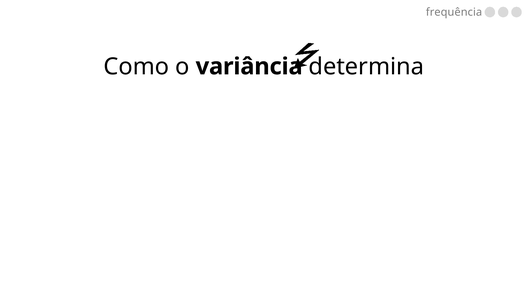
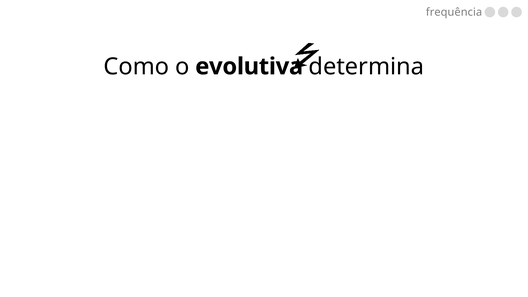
variância: variância -> evolutiva
